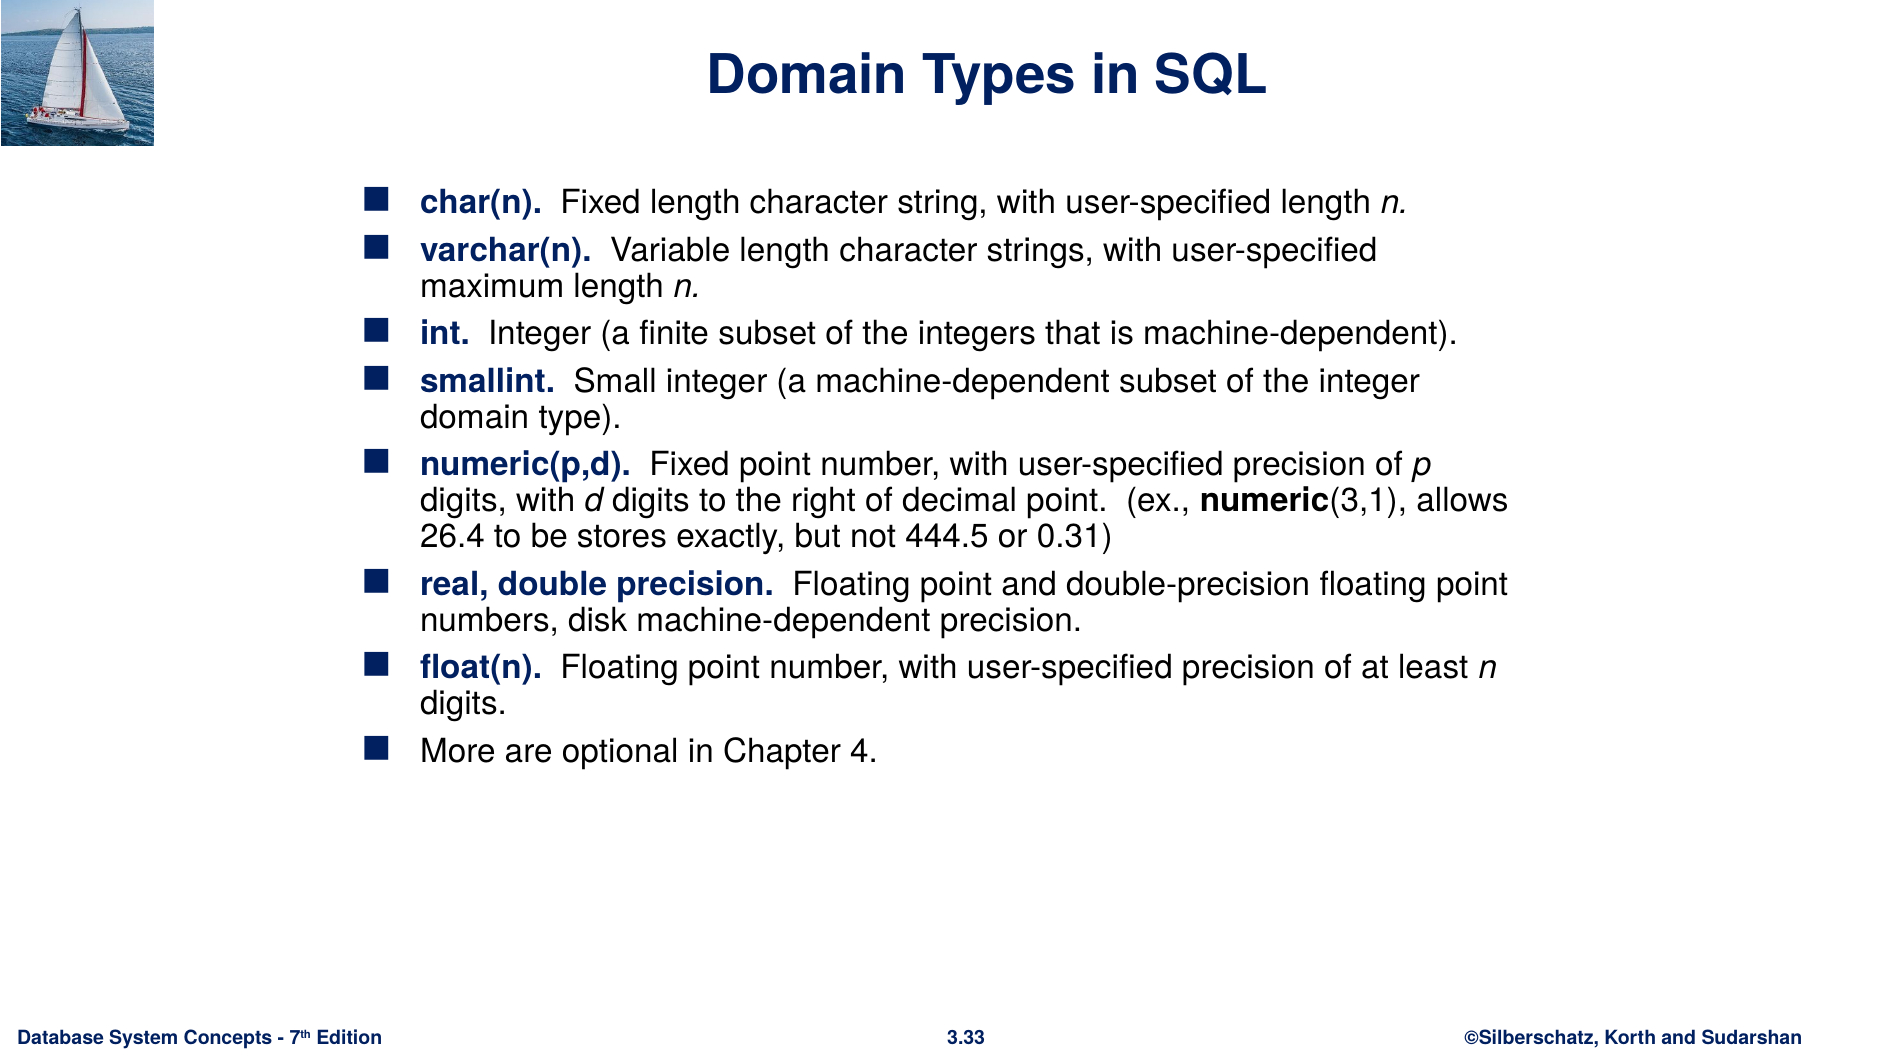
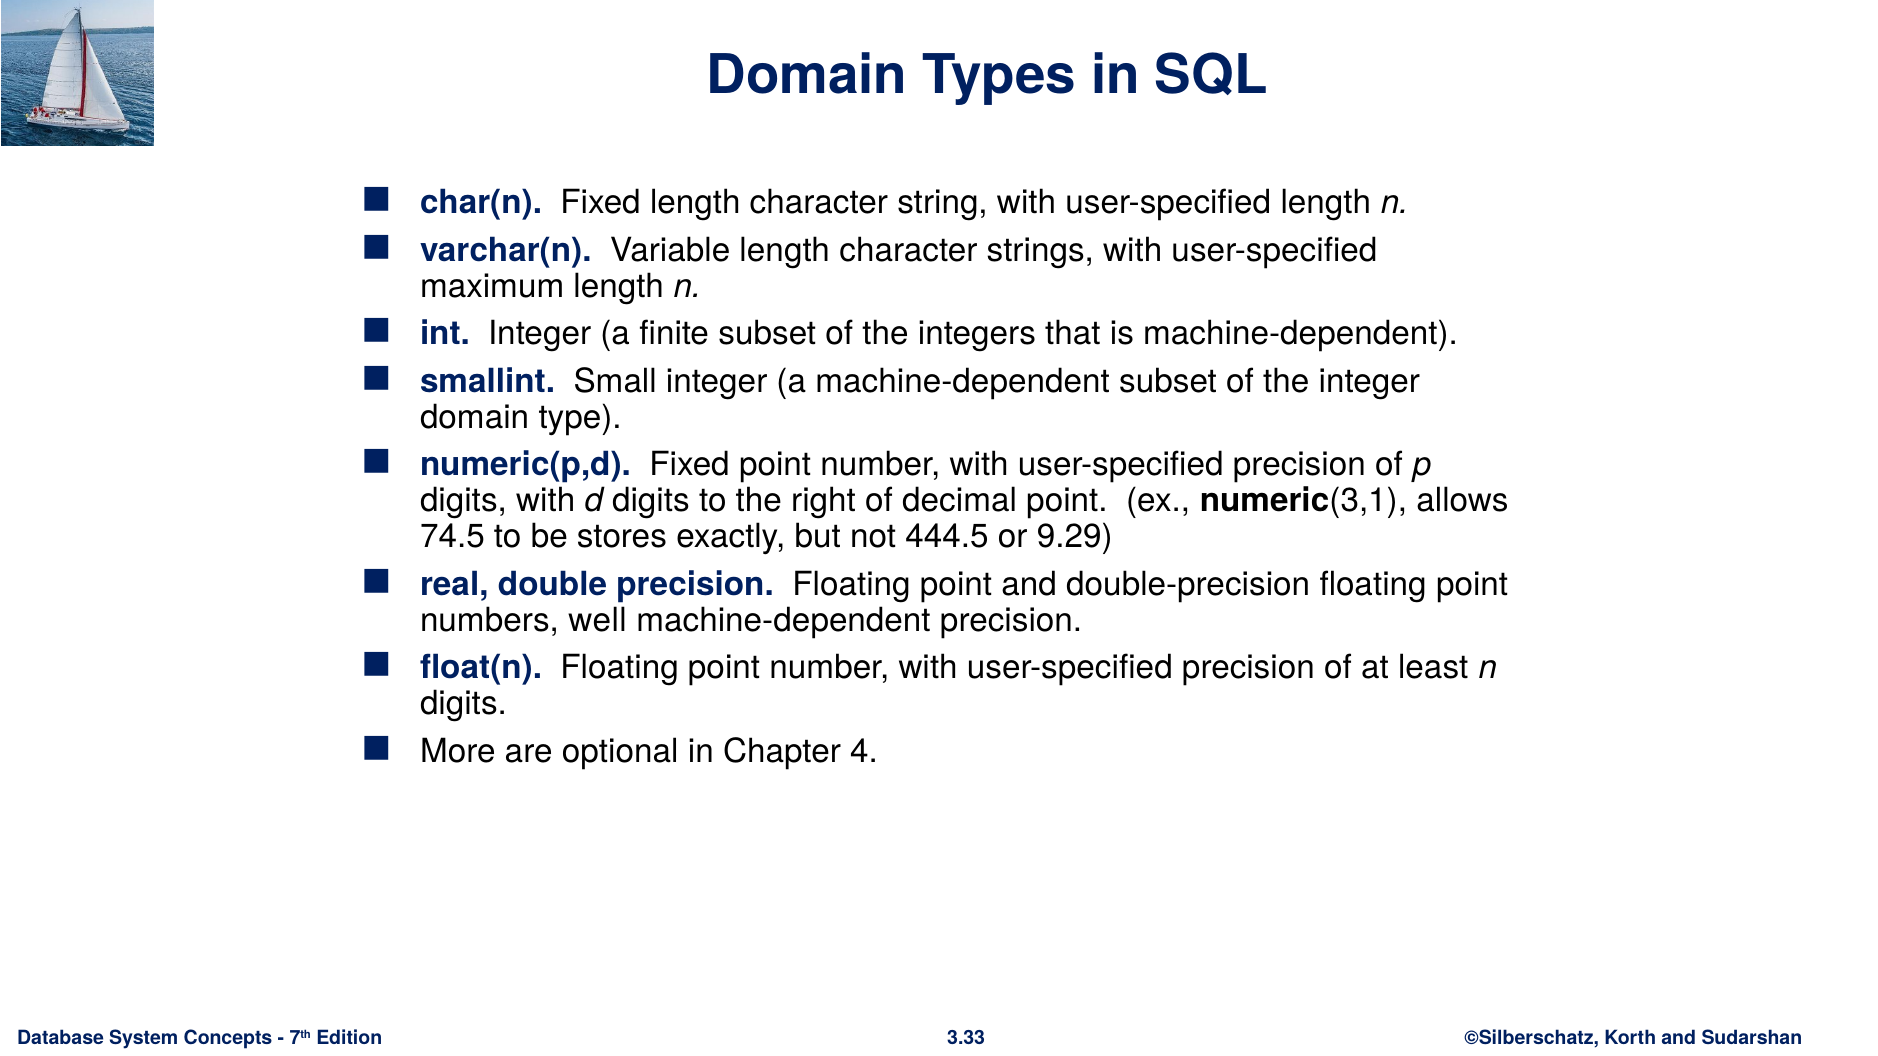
26.4: 26.4 -> 74.5
0.31: 0.31 -> 9.29
disk: disk -> well
